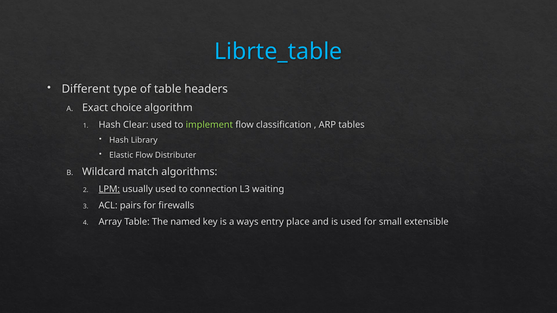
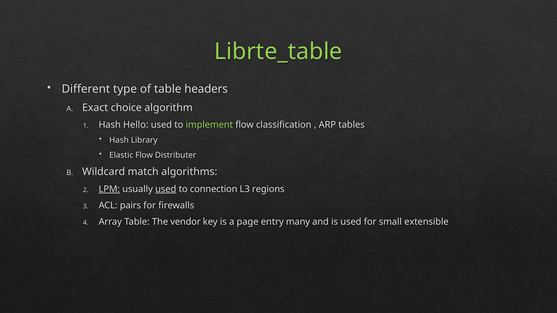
Librte_table colour: light blue -> light green
Clear: Clear -> Hello
used at (166, 189) underline: none -> present
waiting: waiting -> regions
named: named -> vendor
ways: ways -> page
place: place -> many
